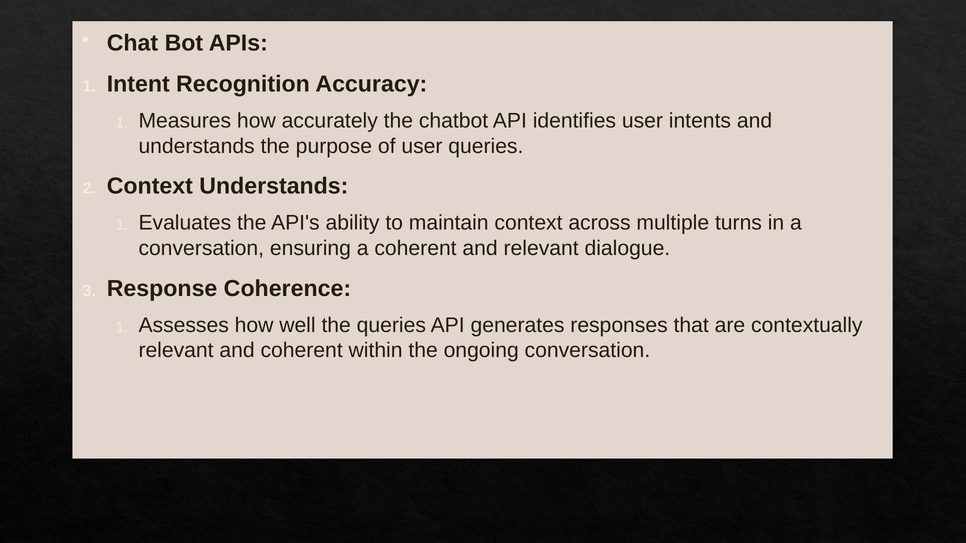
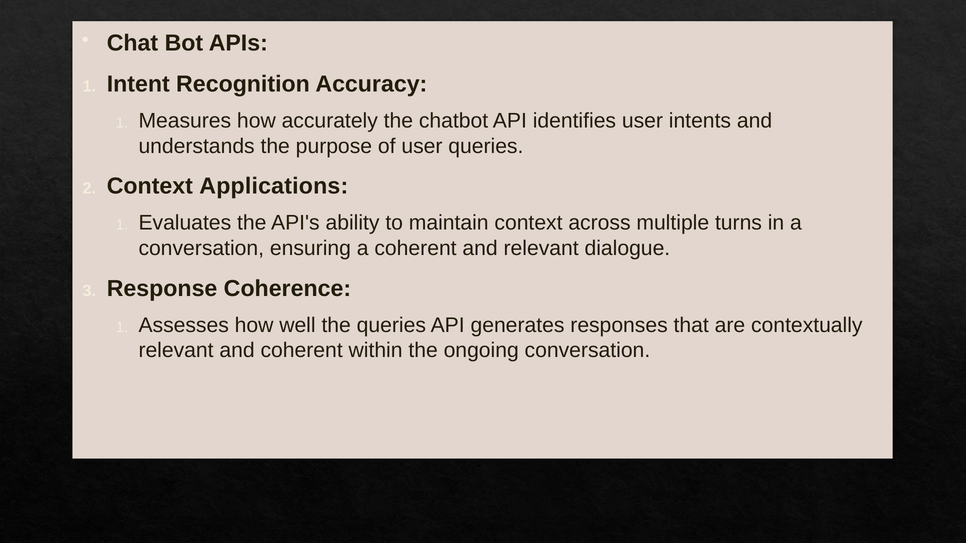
Context Understands: Understands -> Applications
